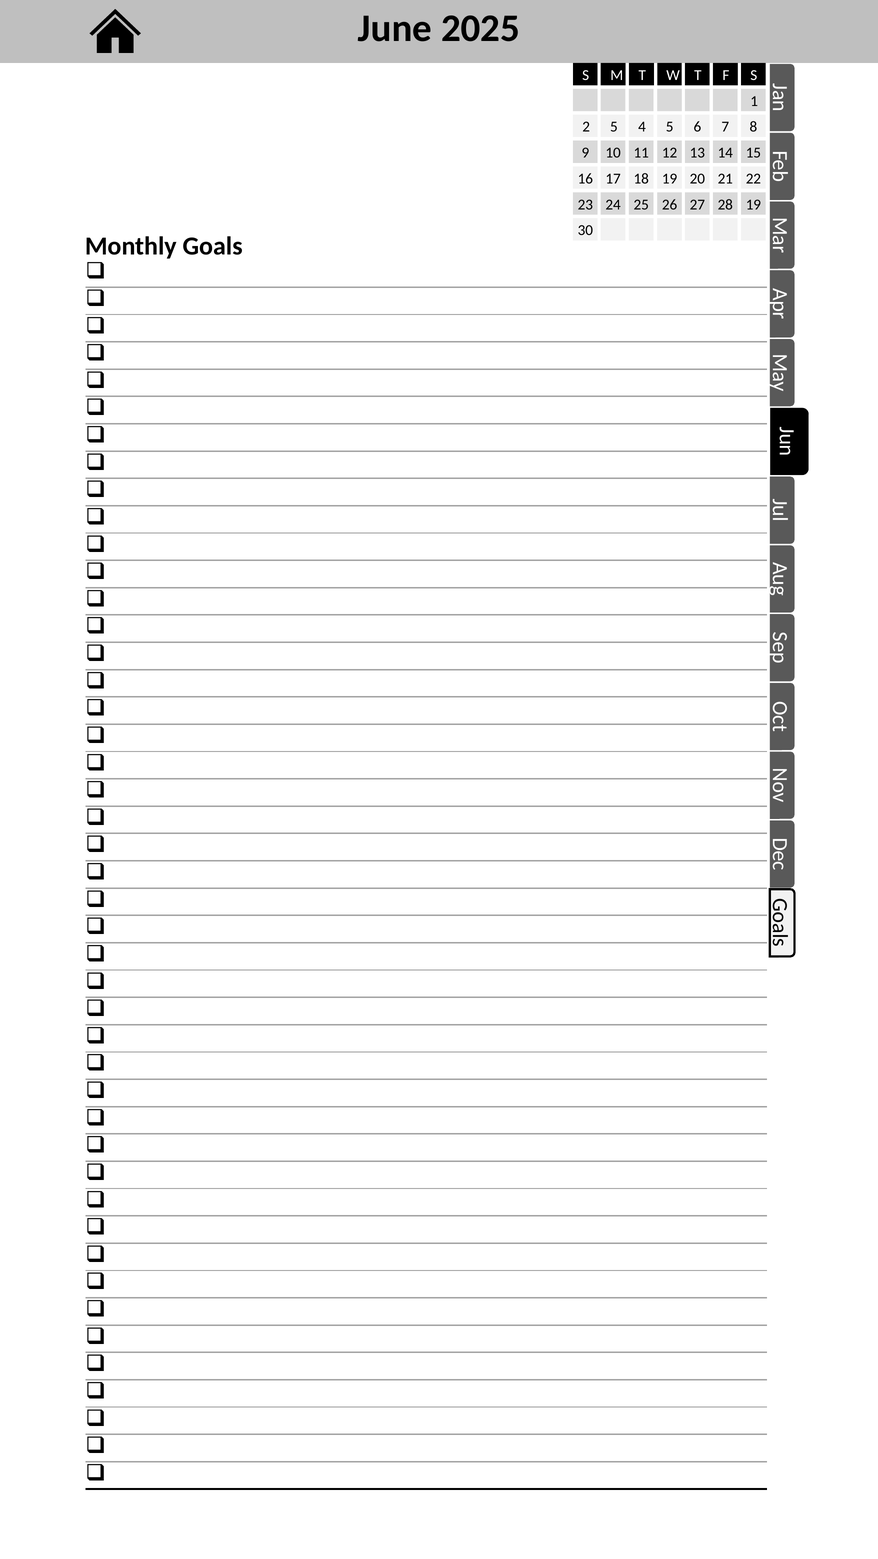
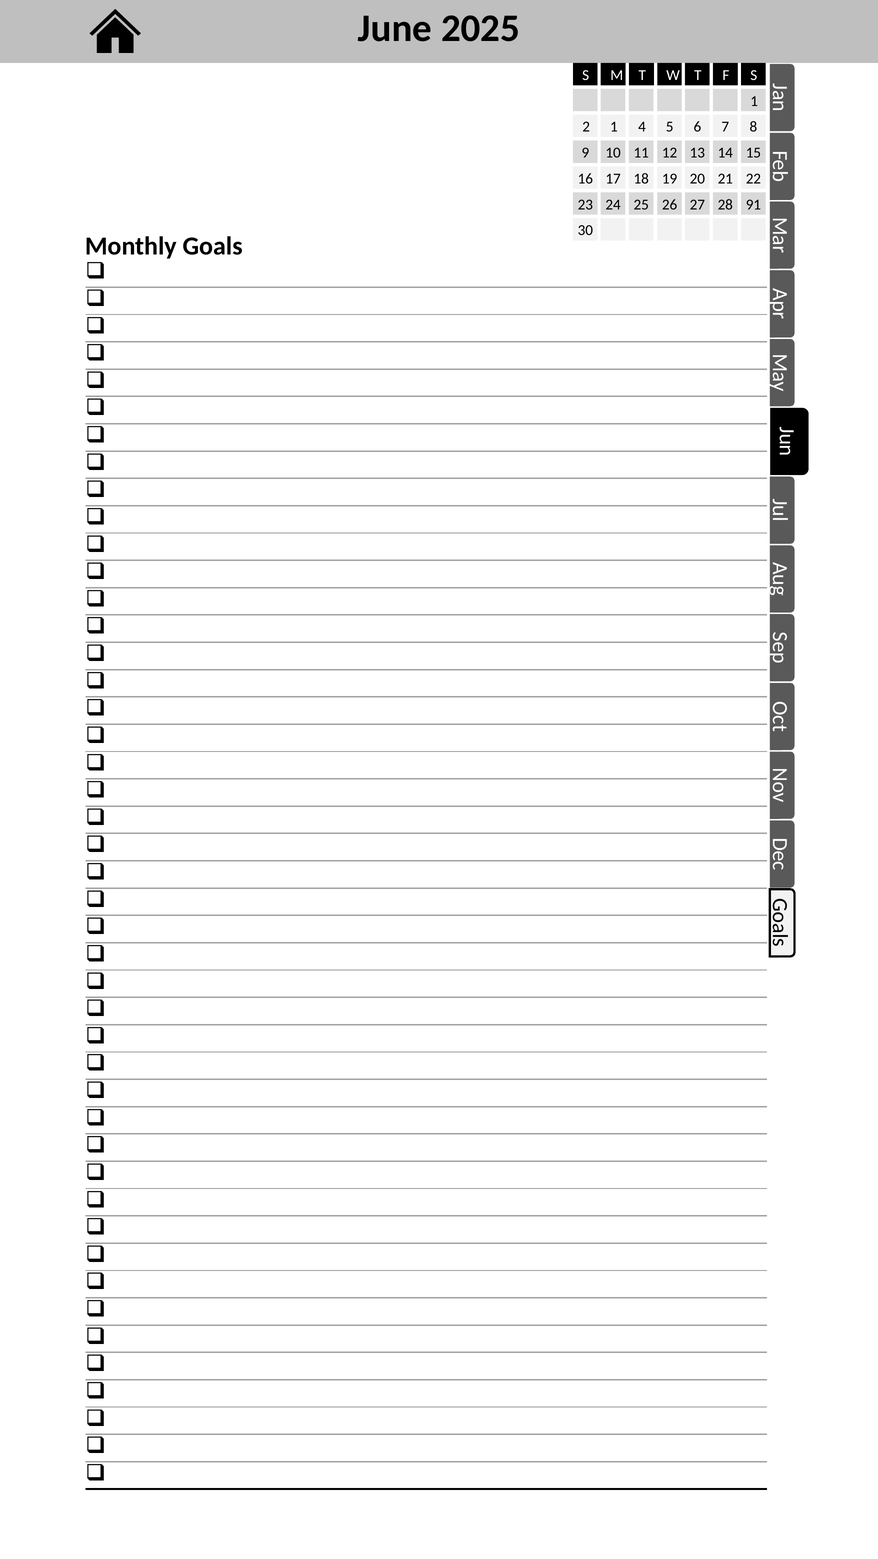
2 5: 5 -> 1
28 19: 19 -> 91
